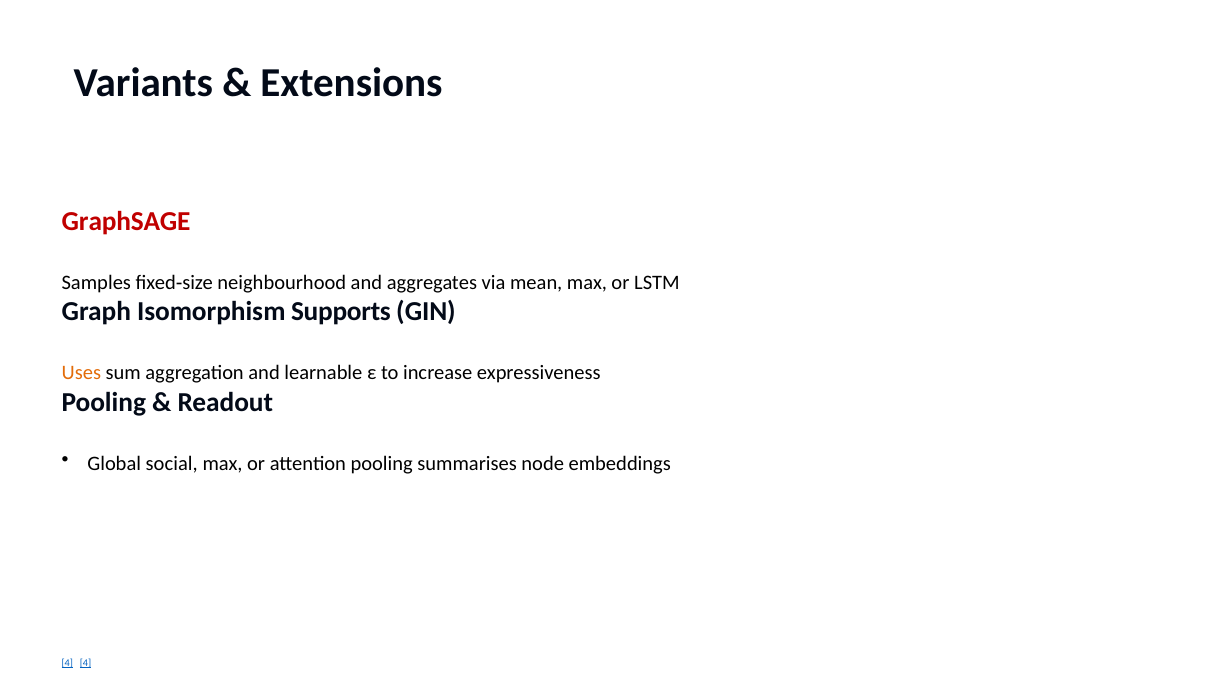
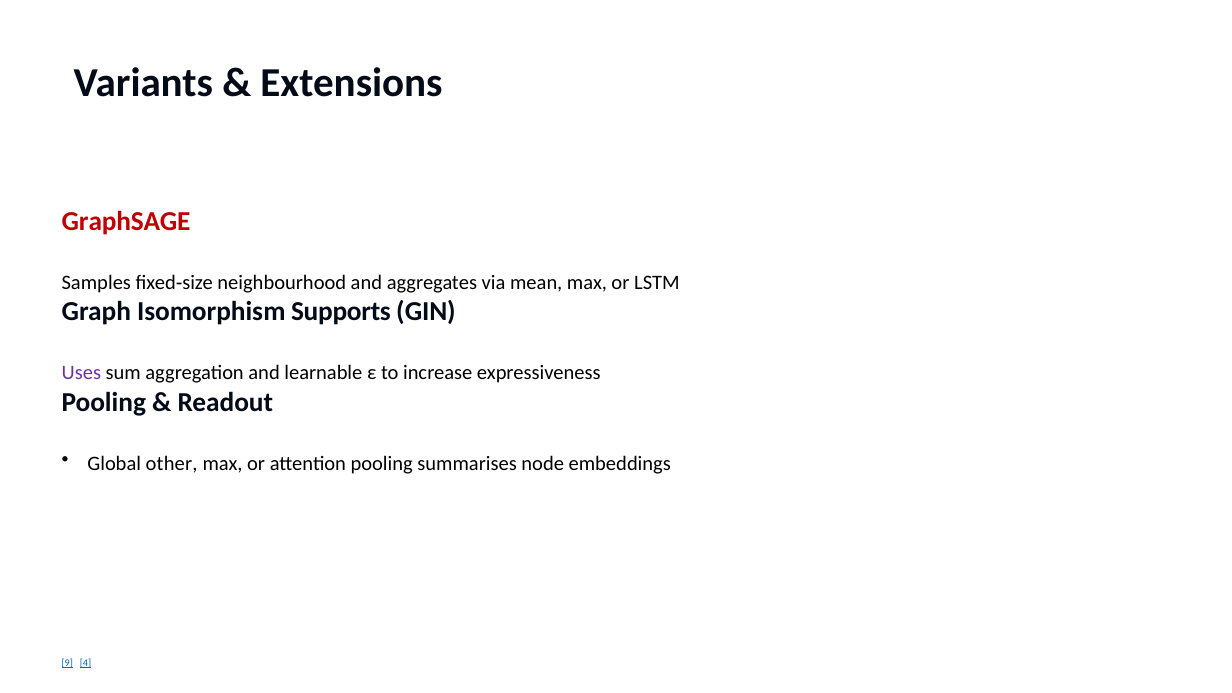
Uses colour: orange -> purple
social: social -> other
4 at (67, 663): 4 -> 9
